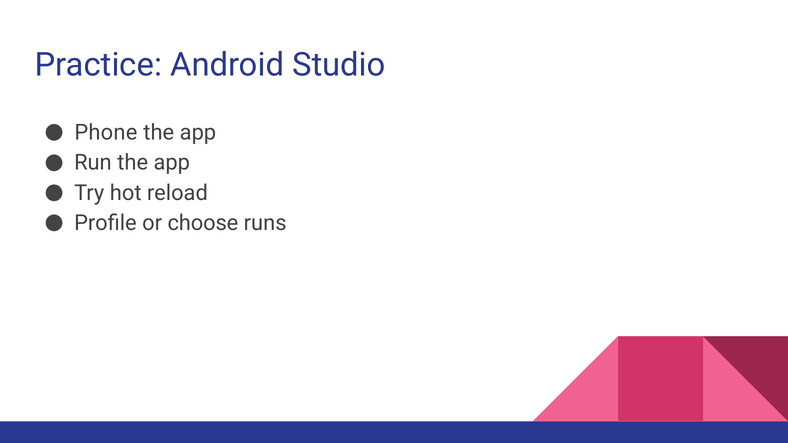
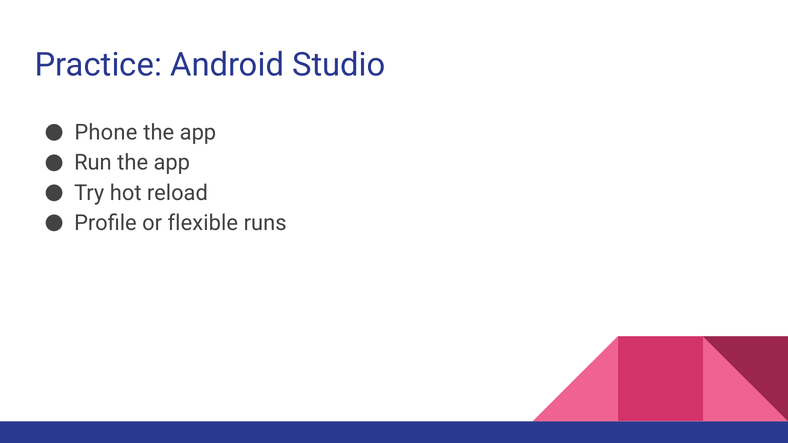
choose: choose -> flexible
